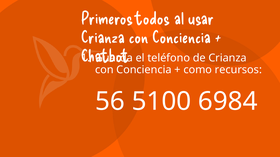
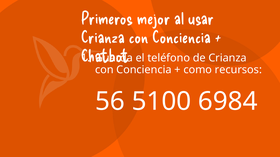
todos: todos -> mejor
